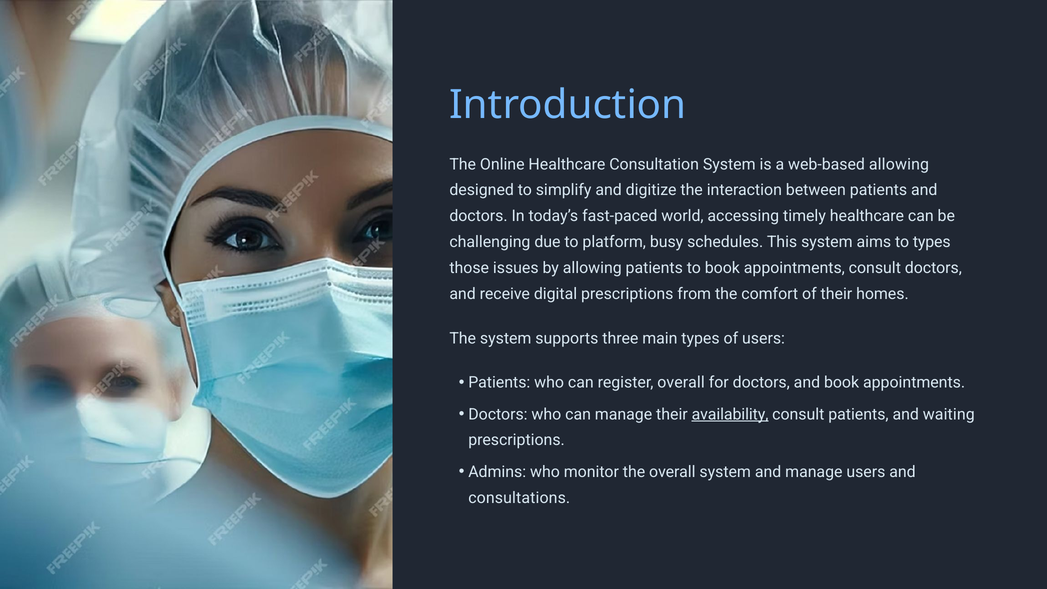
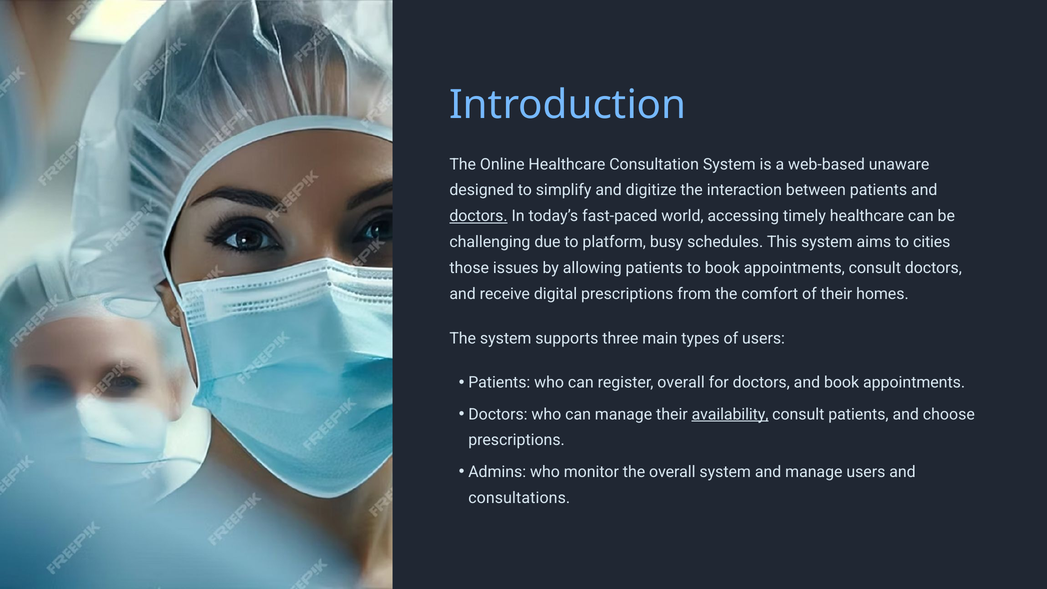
web-based allowing: allowing -> unaware
doctors at (478, 216) underline: none -> present
to types: types -> cities
waiting: waiting -> choose
